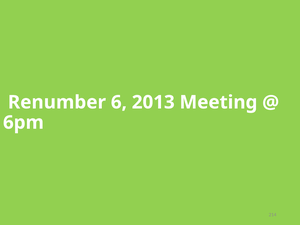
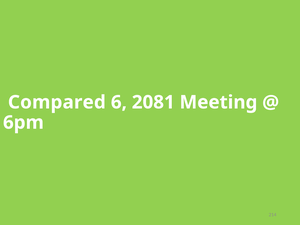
Renumber: Renumber -> Compared
2013: 2013 -> 2081
